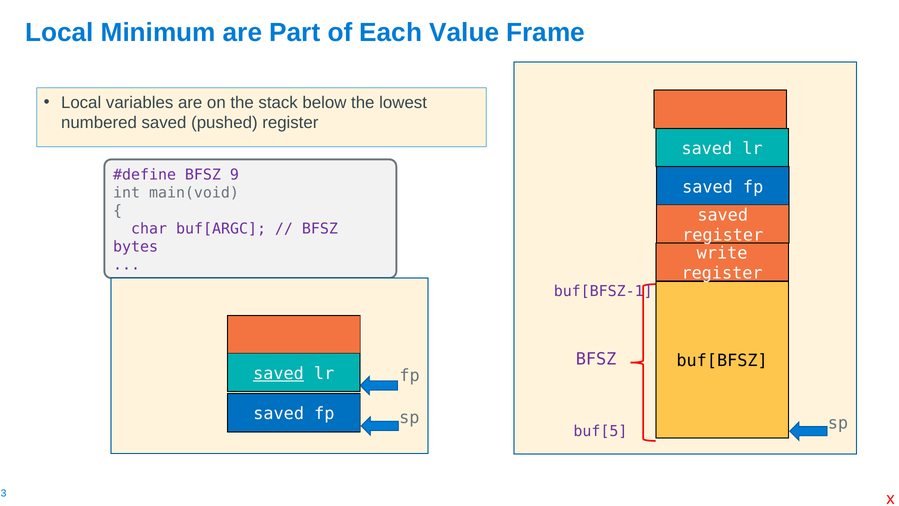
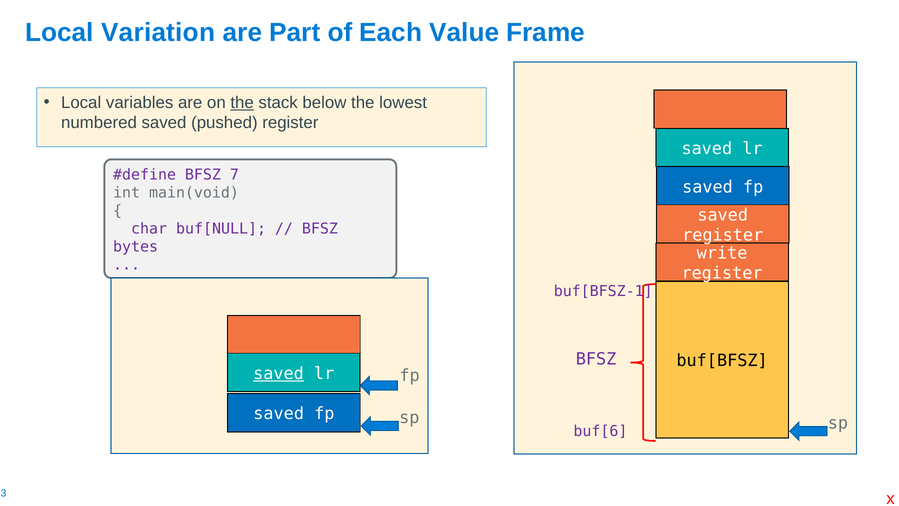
Minimum: Minimum -> Variation
the at (242, 102) underline: none -> present
9: 9 -> 7
buf[ARGC: buf[ARGC -> buf[NULL
buf[5: buf[5 -> buf[6
